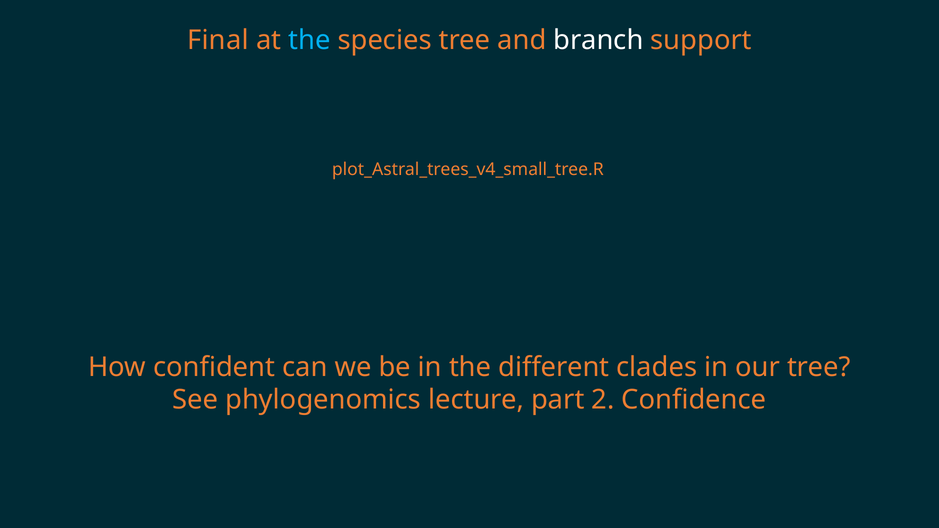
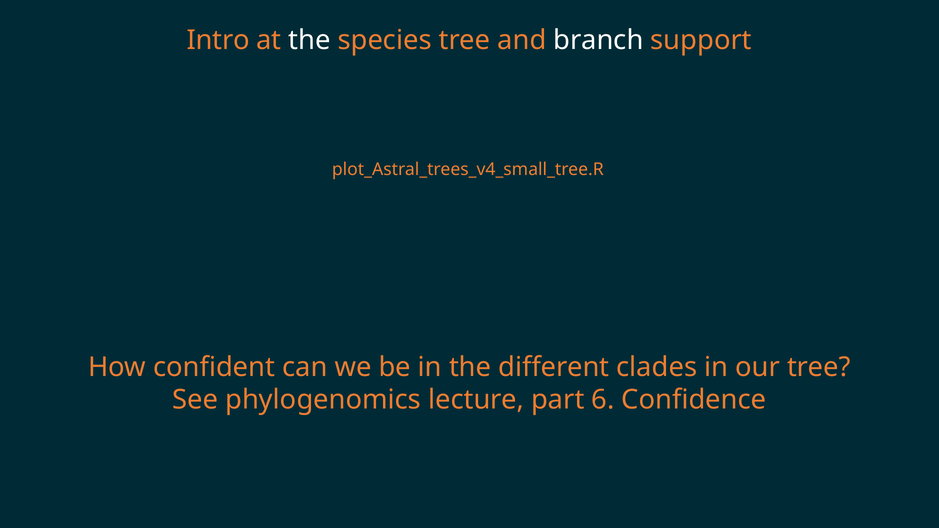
Final: Final -> Intro
the at (309, 40) colour: light blue -> white
2: 2 -> 6
